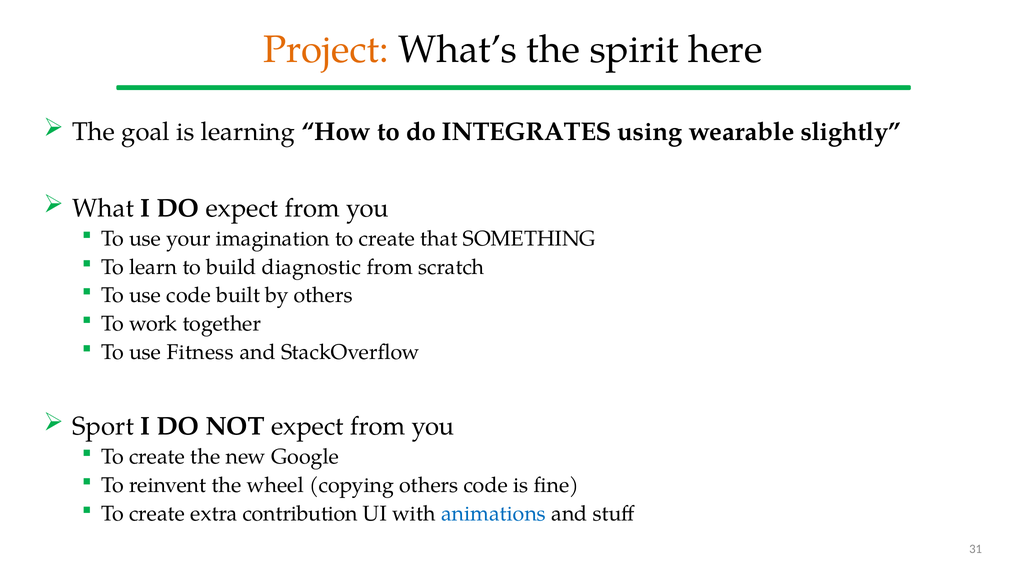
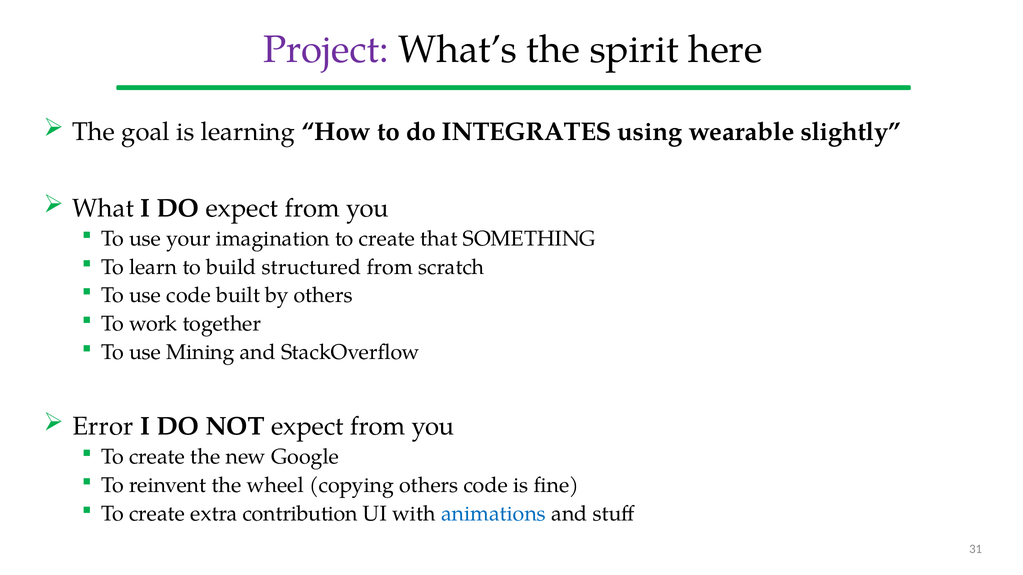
Project colour: orange -> purple
diagnostic: diagnostic -> structured
Fitness: Fitness -> Mining
Sport: Sport -> Error
